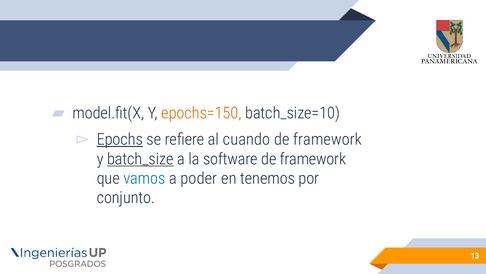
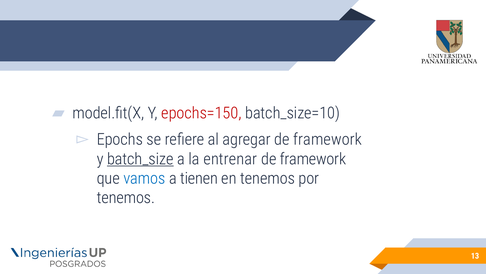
epochs=150 colour: orange -> red
Epochs underline: present -> none
cuando: cuando -> agregar
software: software -> entrenar
poder: poder -> tienen
conjunto at (126, 198): conjunto -> tenemos
